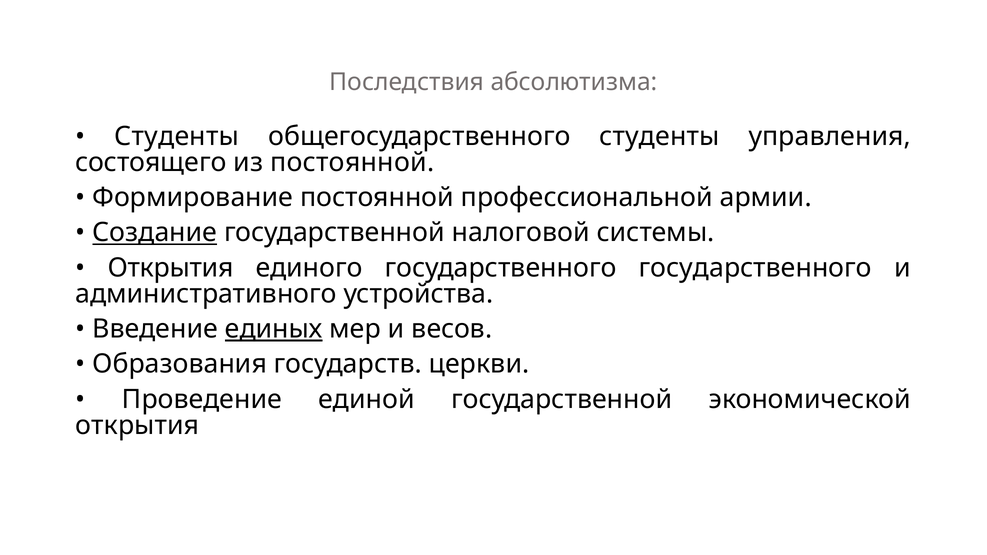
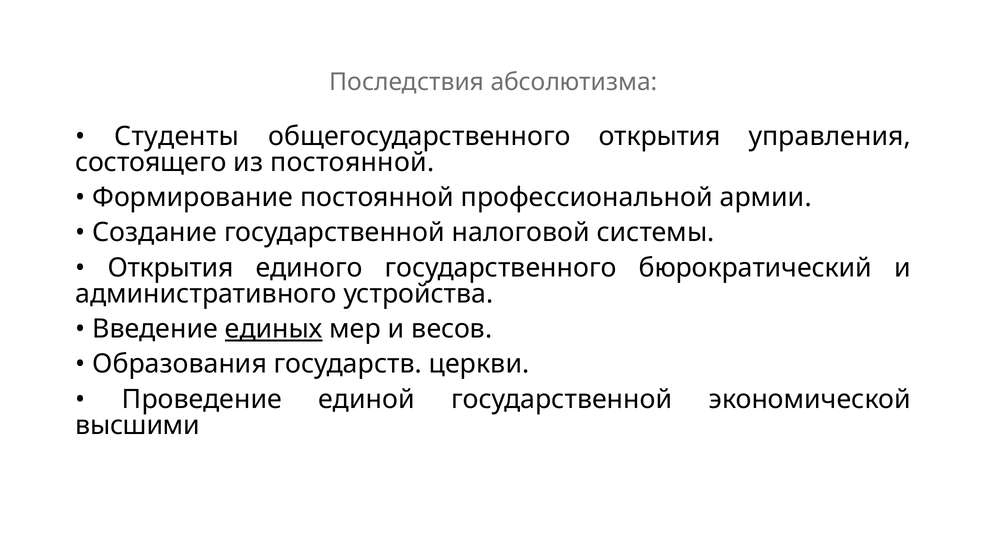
общегосударственного студенты: студенты -> открытия
Создание underline: present -> none
государственного государственного: государственного -> бюрократический
открытия at (137, 425): открытия -> высшими
